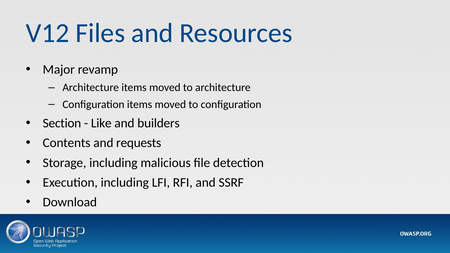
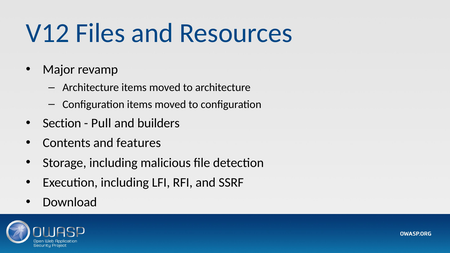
Like: Like -> Pull
requests: requests -> features
